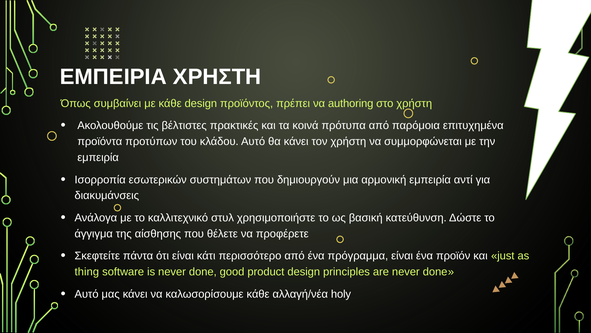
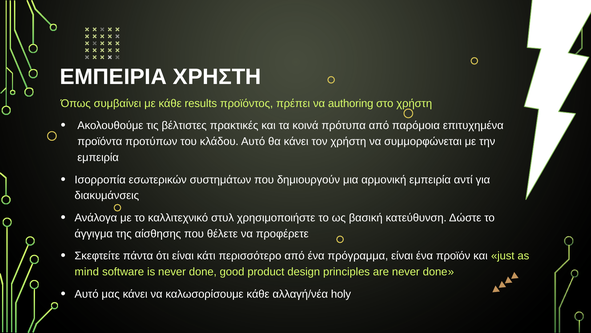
κάθε design: design -> results
thing: thing -> mind
